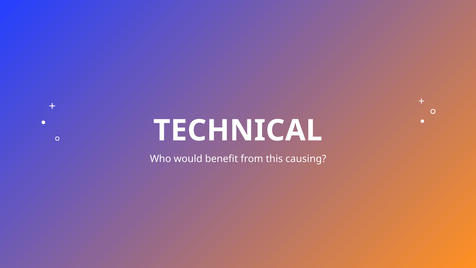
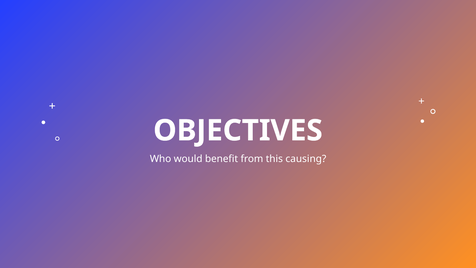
TECHNICAL: TECHNICAL -> OBJECTIVES
